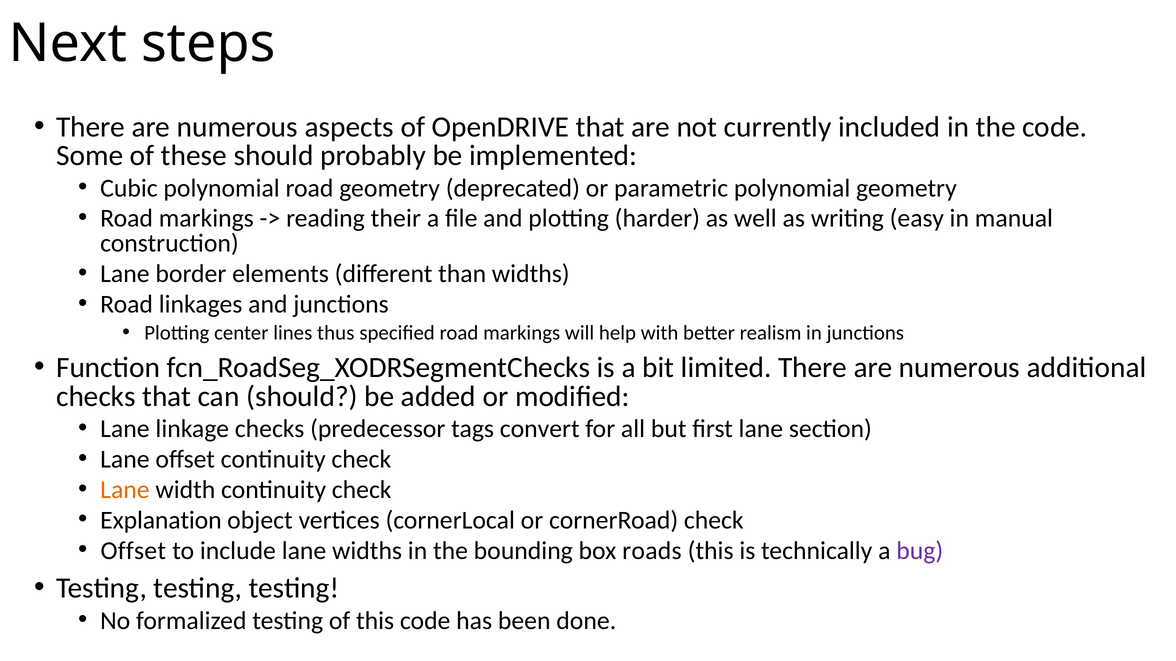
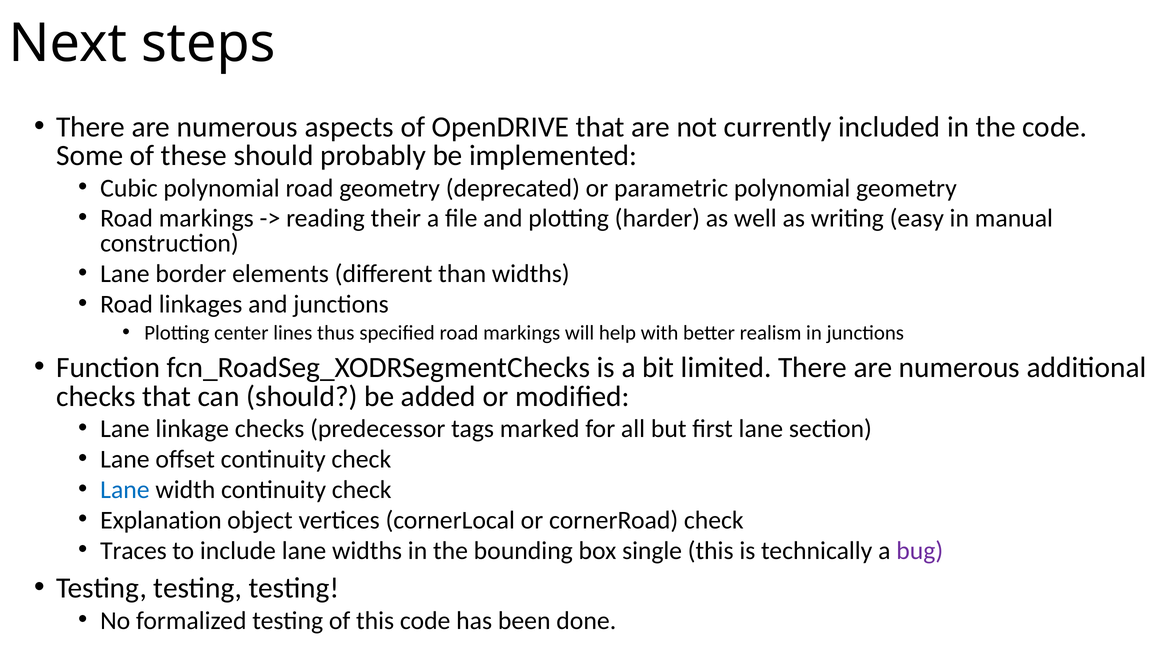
convert: convert -> marked
Lane at (125, 490) colour: orange -> blue
Offset at (133, 551): Offset -> Traces
roads: roads -> single
